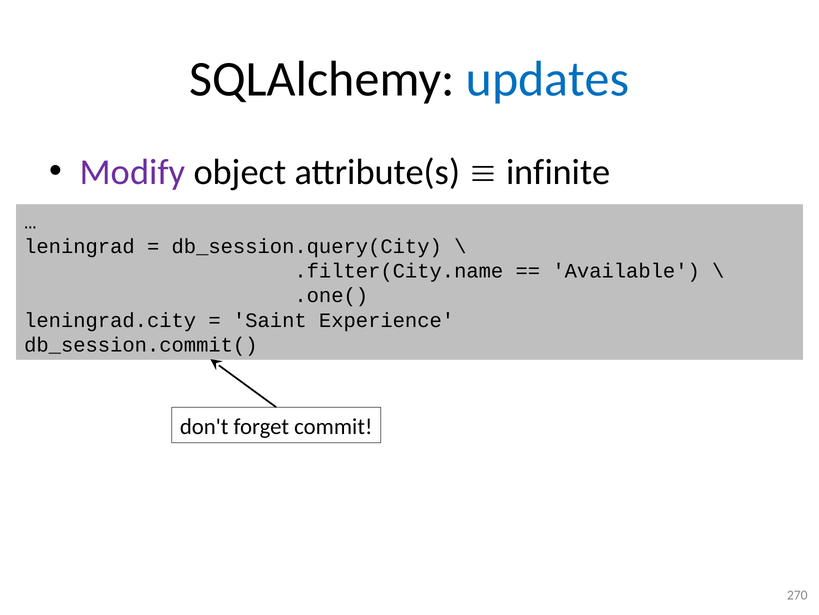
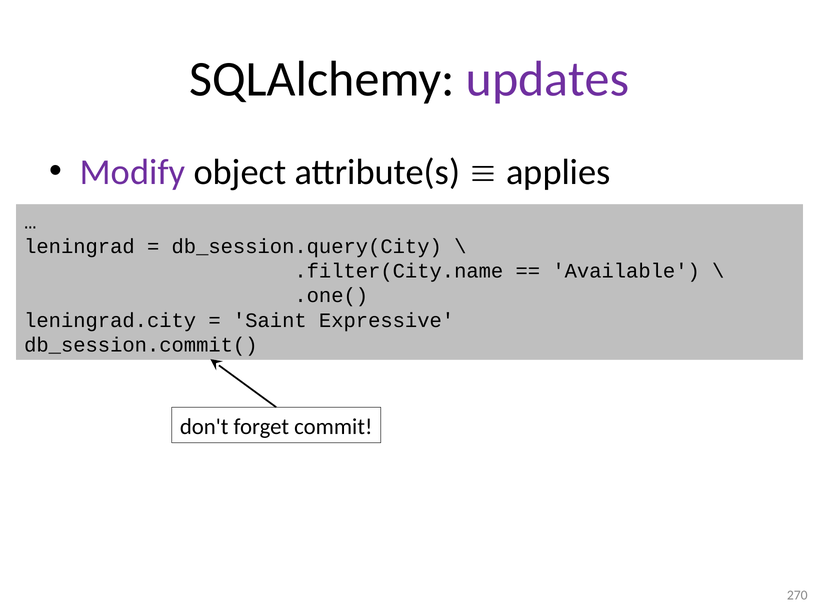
updates colour: blue -> purple
infinite: infinite -> applies
Experience: Experience -> Expressive
